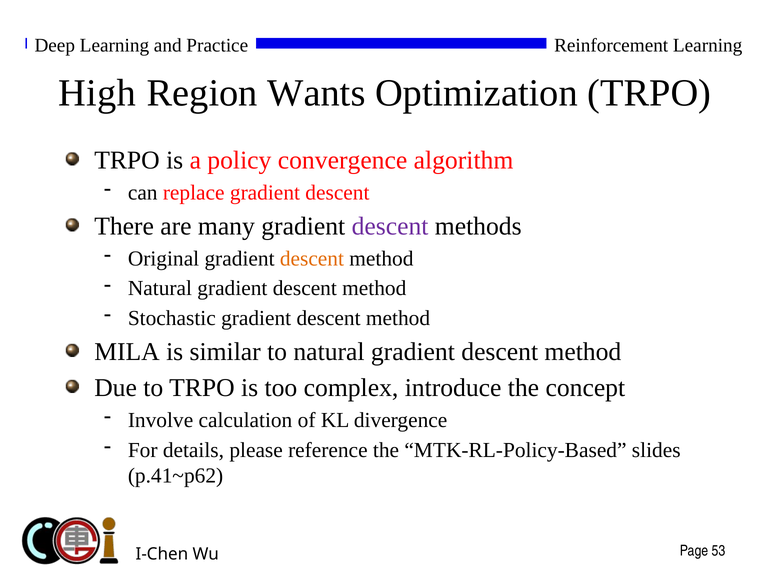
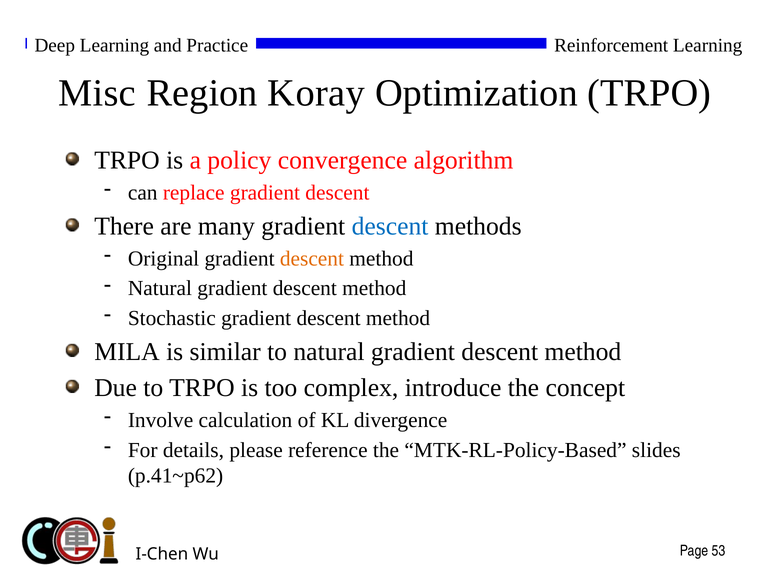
High: High -> Misc
Wants: Wants -> Koray
descent at (390, 226) colour: purple -> blue
